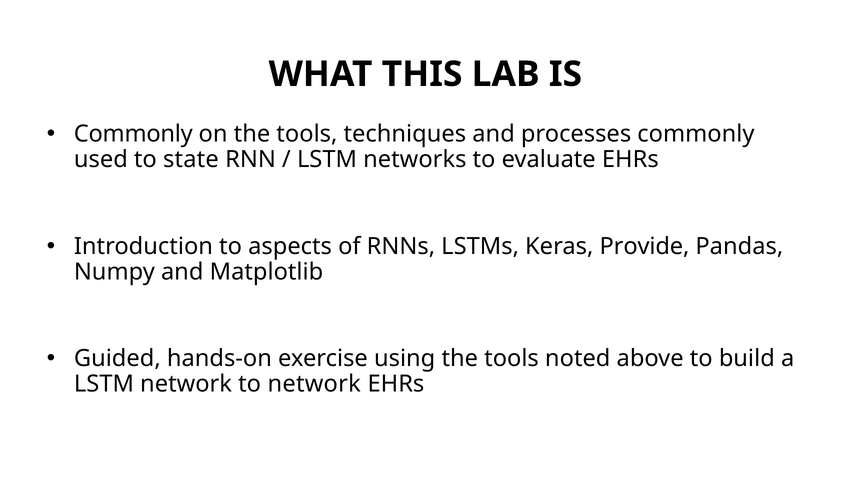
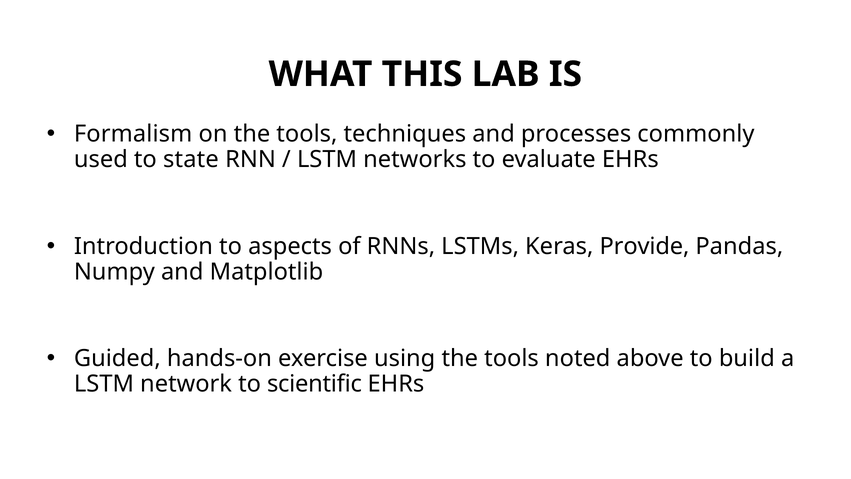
Commonly at (133, 134): Commonly -> Formalism
to network: network -> scientific
